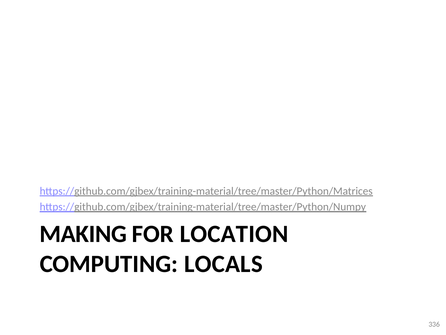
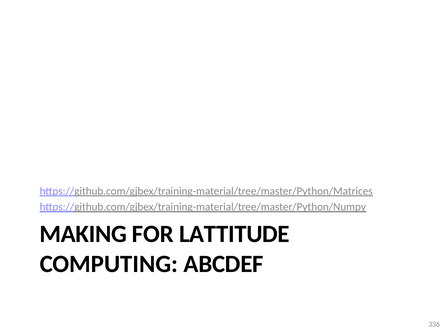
LOCATION: LOCATION -> LATTITUDE
LOCALS: LOCALS -> ABCDEF
